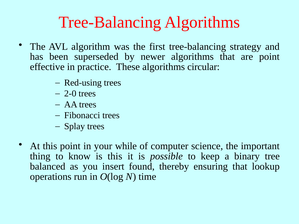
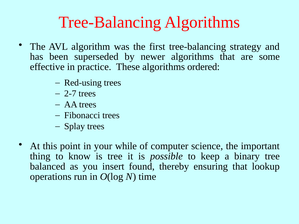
are point: point -> some
circular: circular -> ordered
2-0: 2-0 -> 2-7
is this: this -> tree
